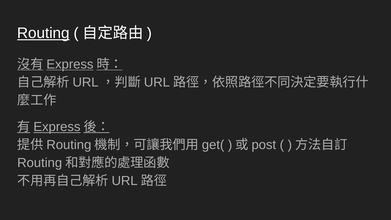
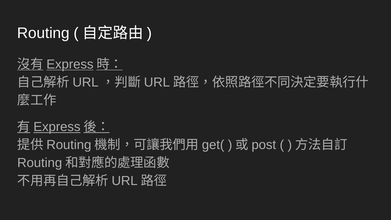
Routing underline: present -> none
